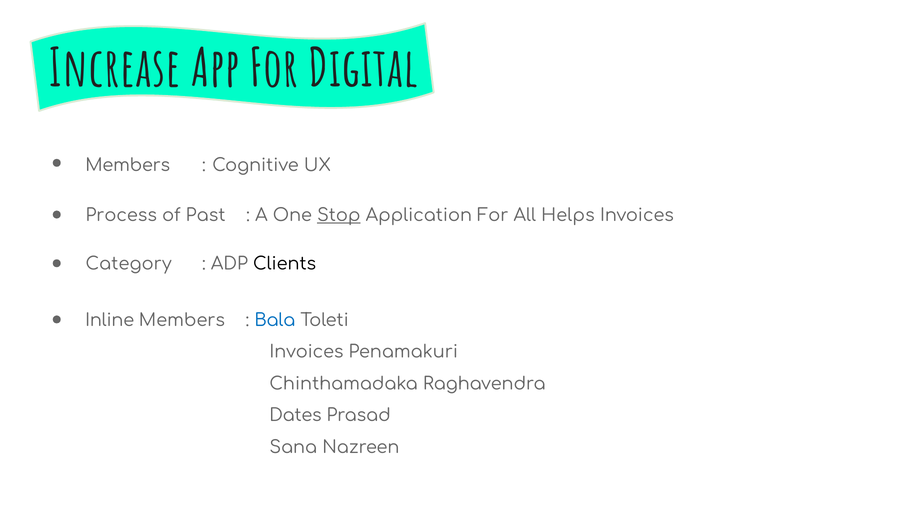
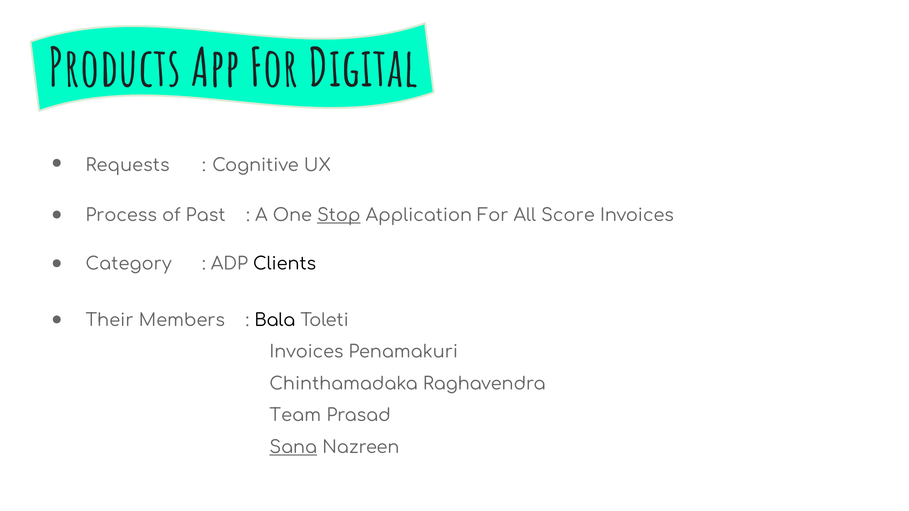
Increase: Increase -> Products
Members at (128, 166): Members -> Requests
Helps: Helps -> Score
Inline: Inline -> Their
Bala colour: blue -> black
Dates: Dates -> Team
Sana underline: none -> present
